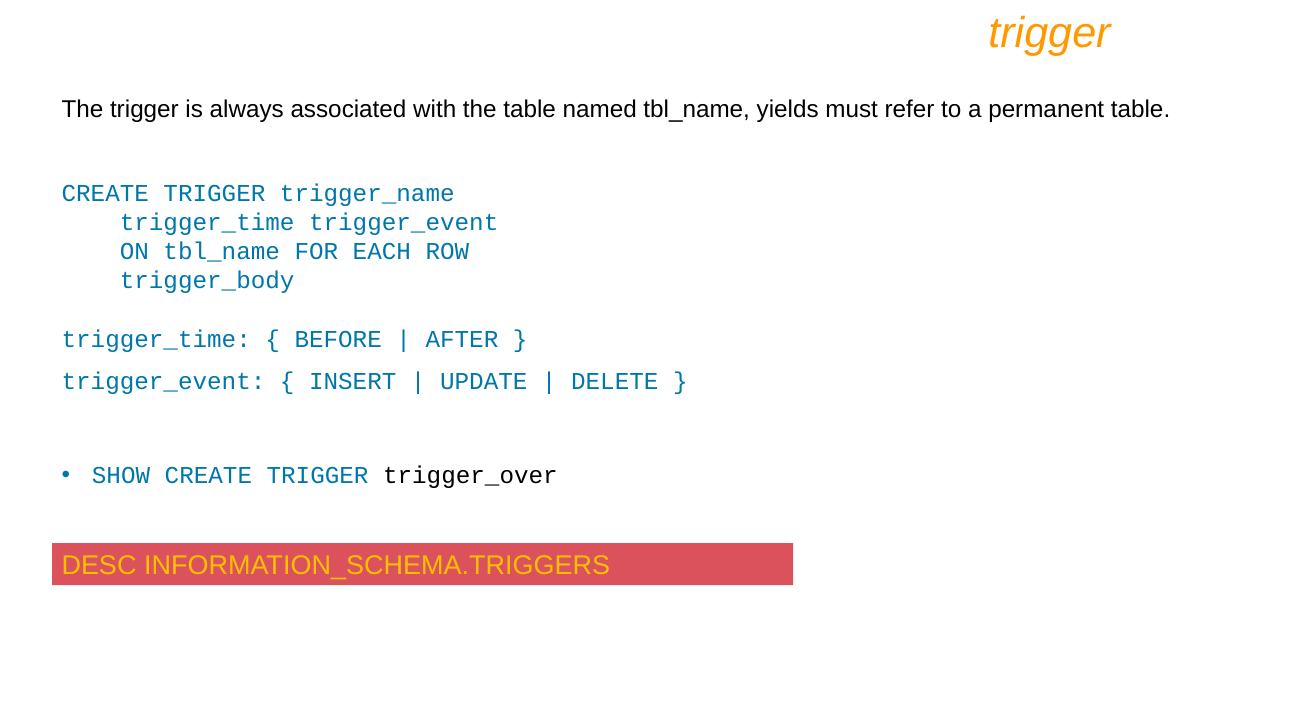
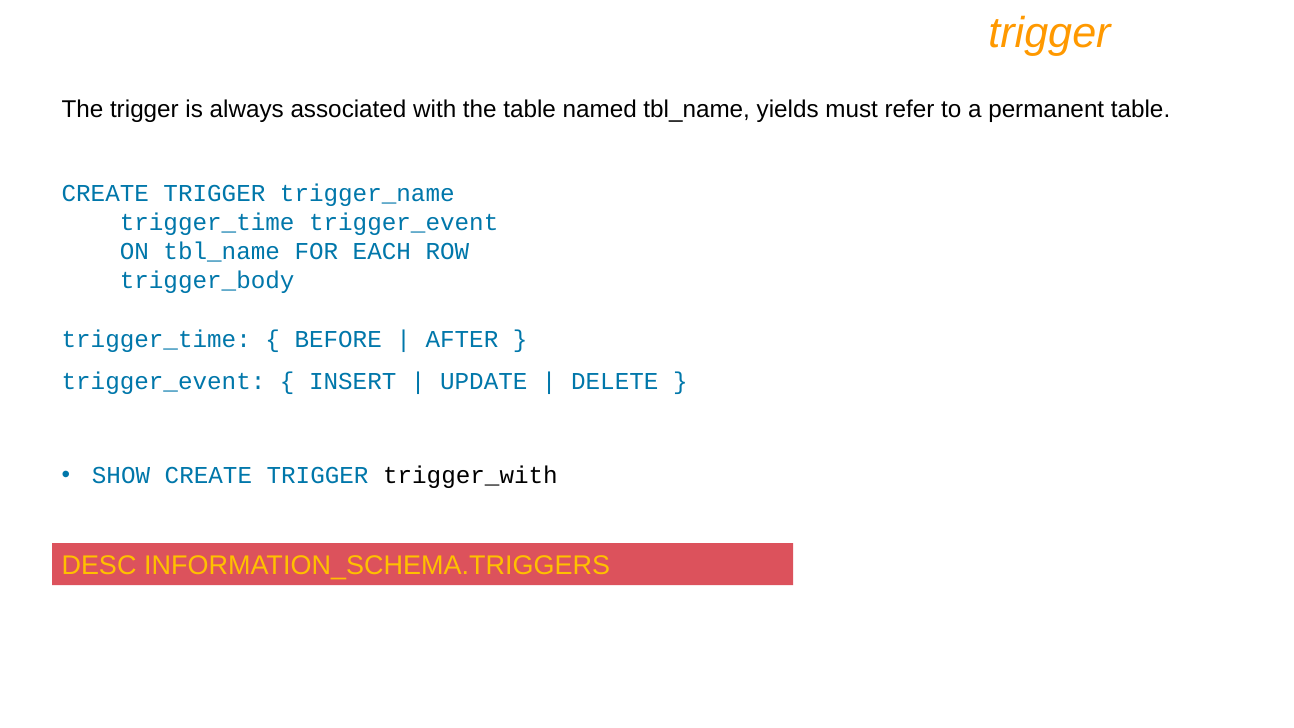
trigger_over: trigger_over -> trigger_with
